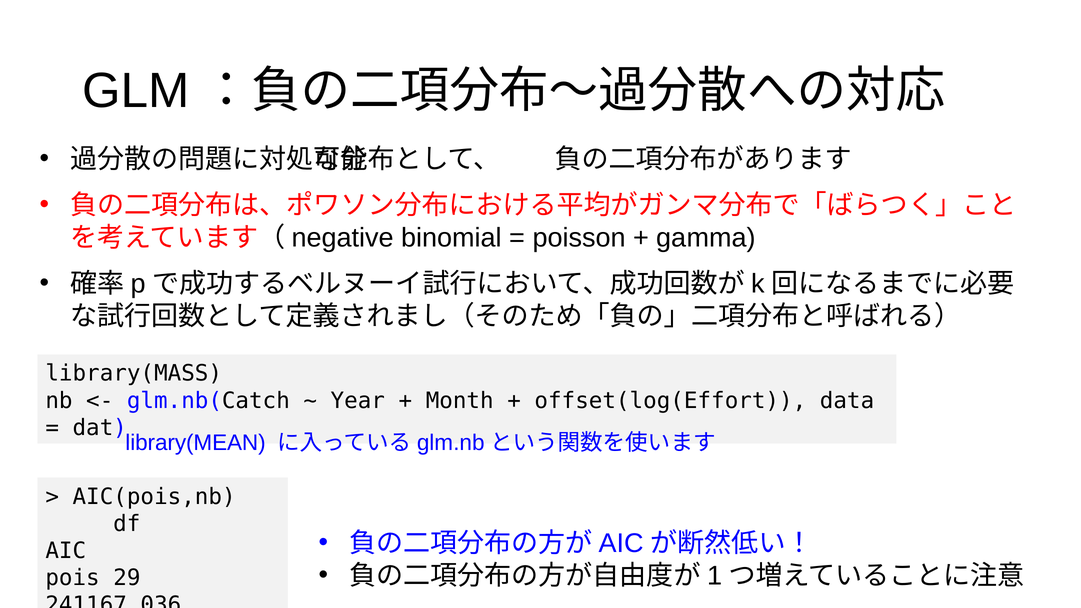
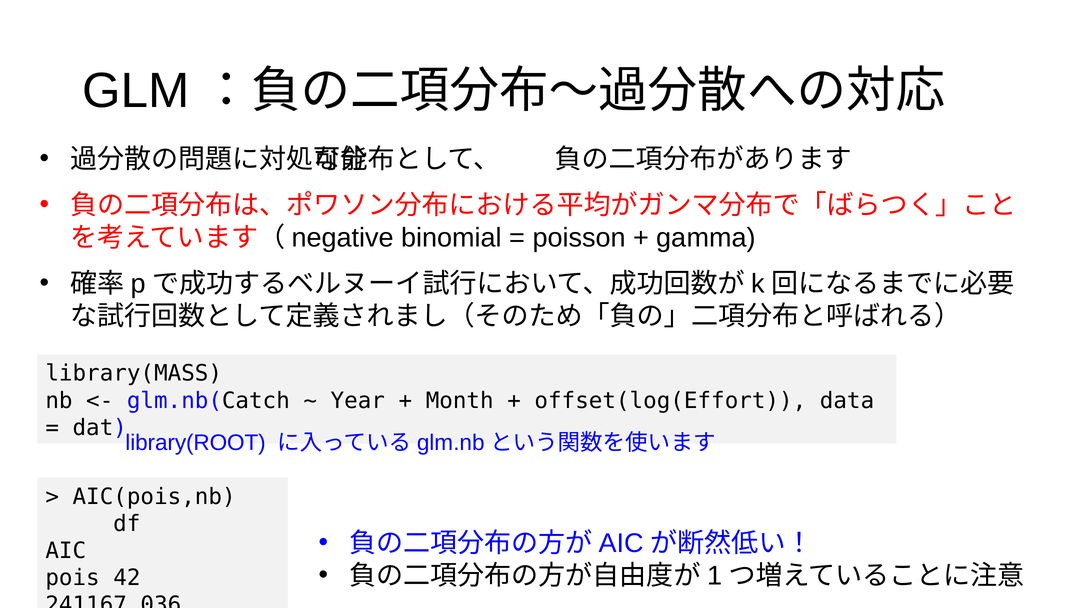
library(MEAN: library(MEAN -> library(ROOT
29: 29 -> 42
